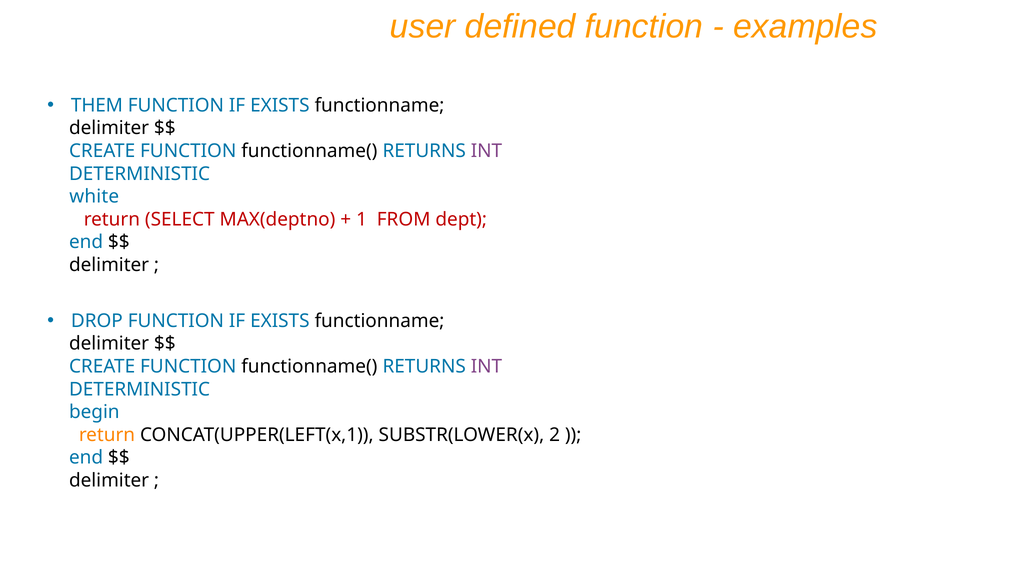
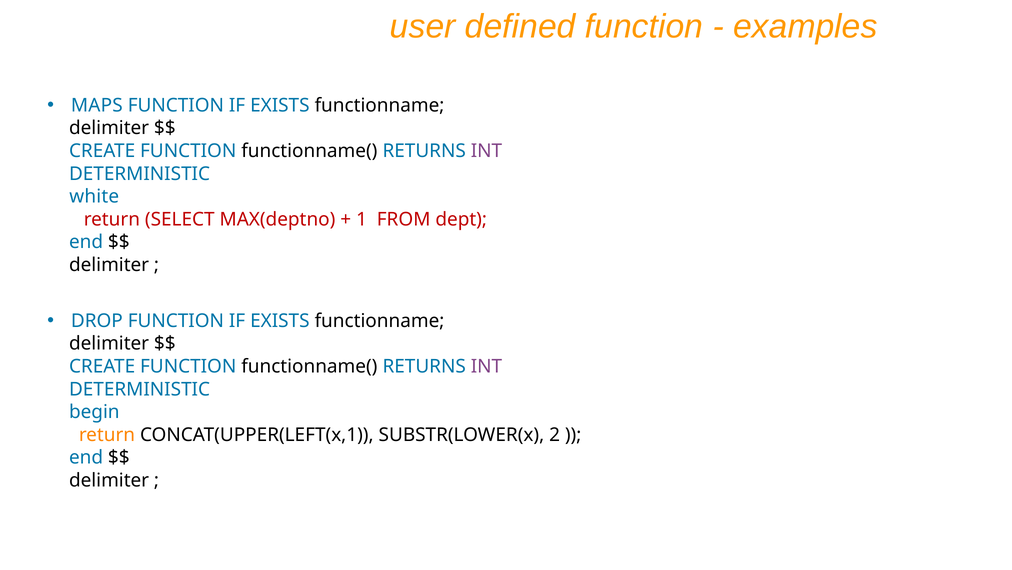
THEM: THEM -> MAPS
